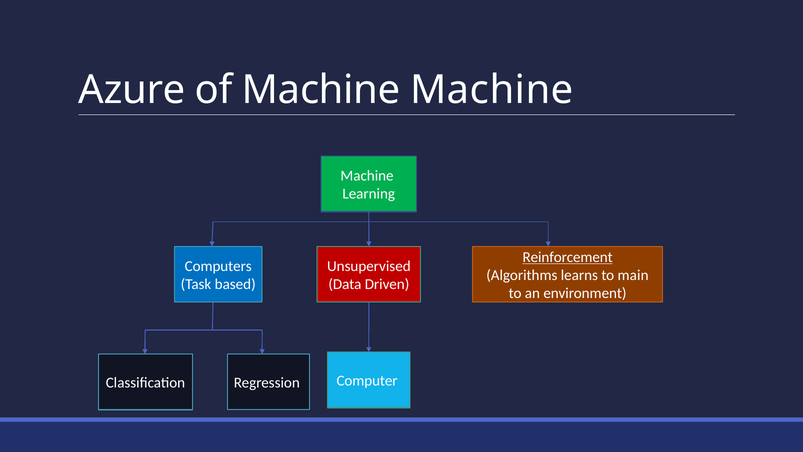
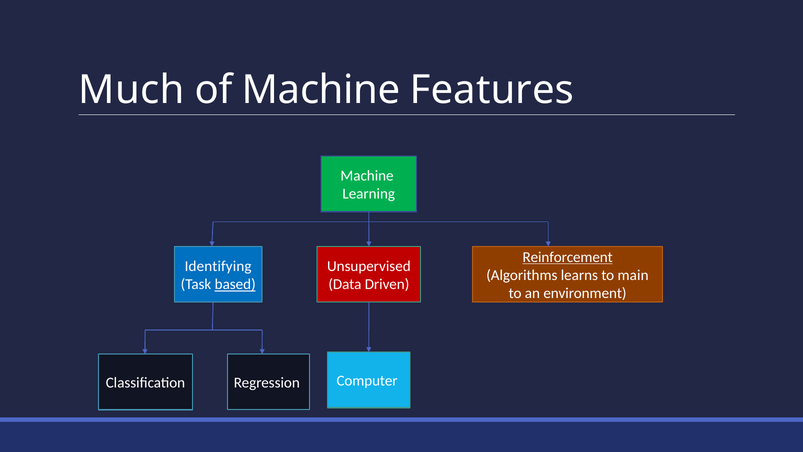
Azure: Azure -> Much
of Machine Machine: Machine -> Features
Computers: Computers -> Identifying
based underline: none -> present
